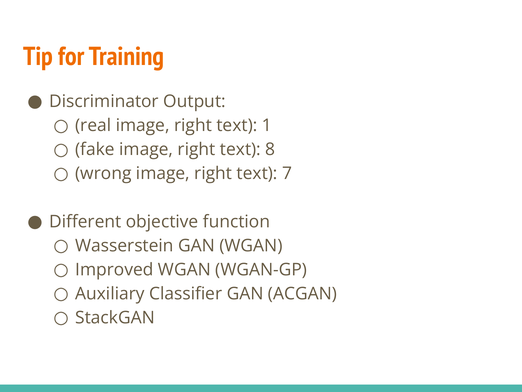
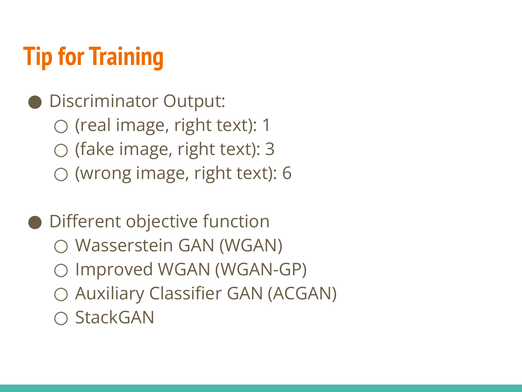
8: 8 -> 3
7: 7 -> 6
